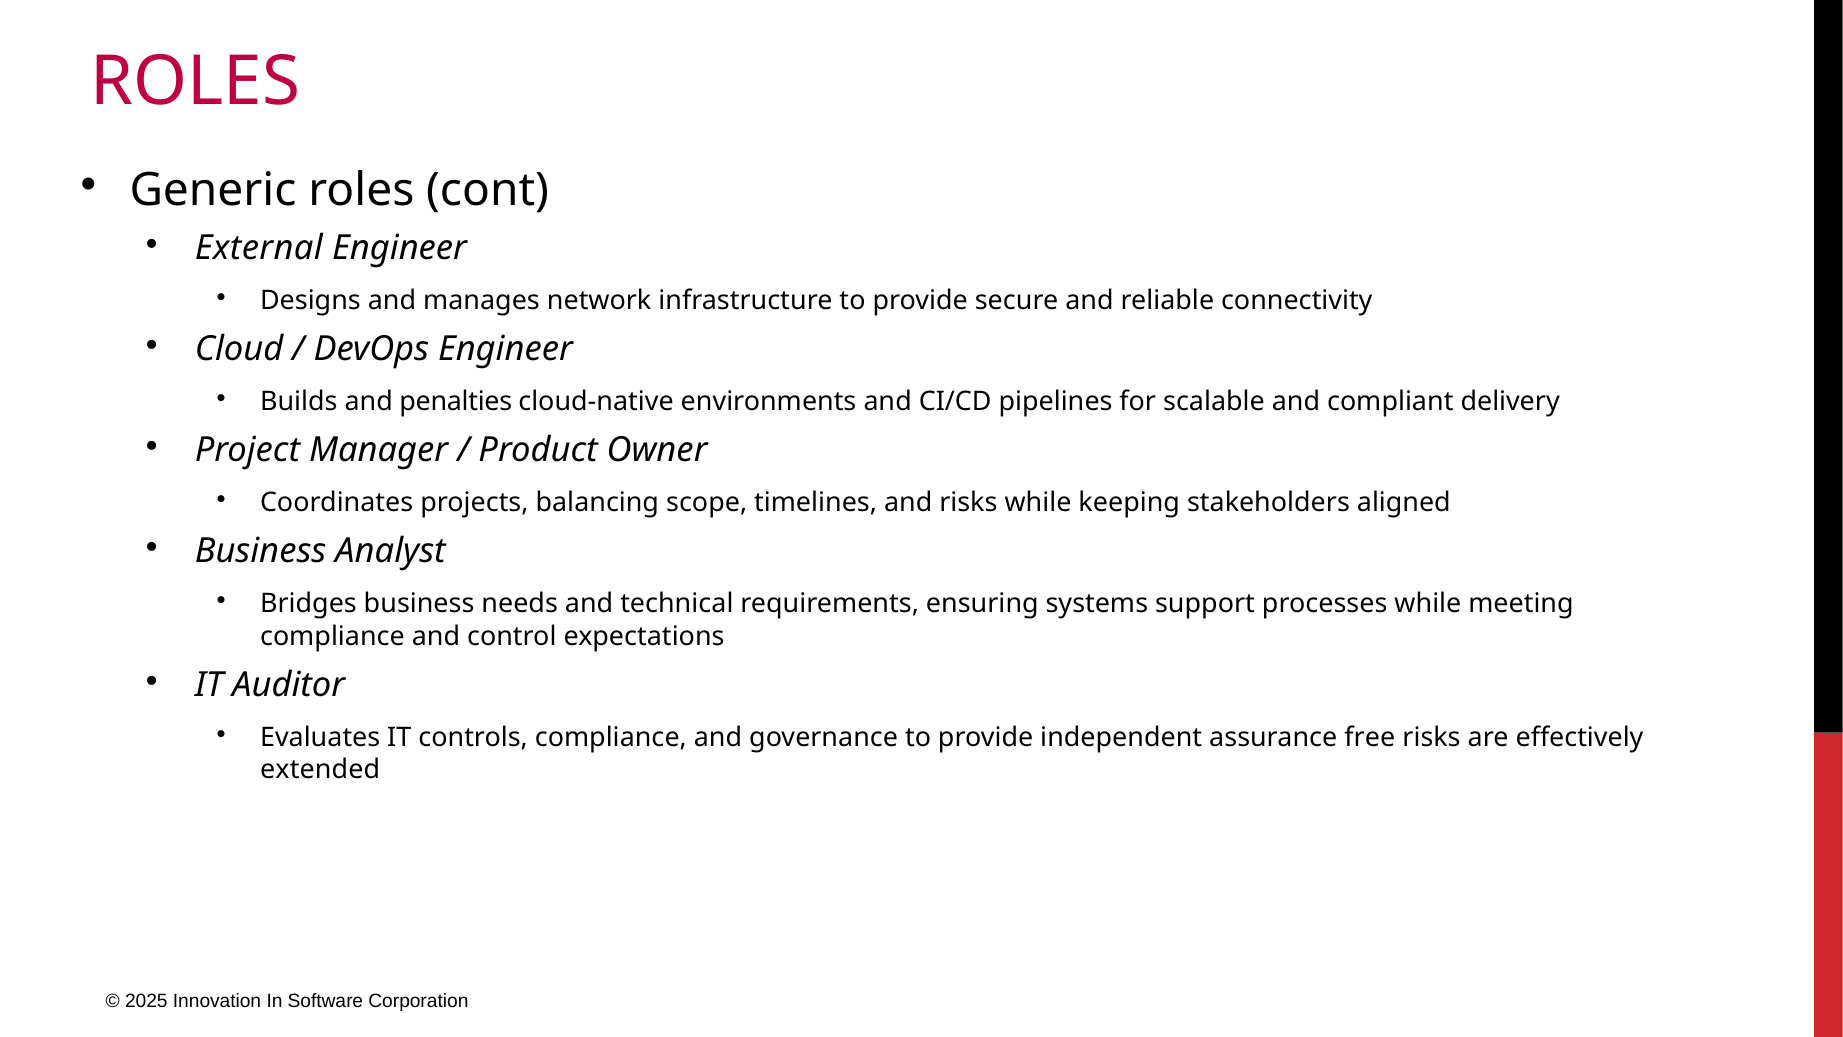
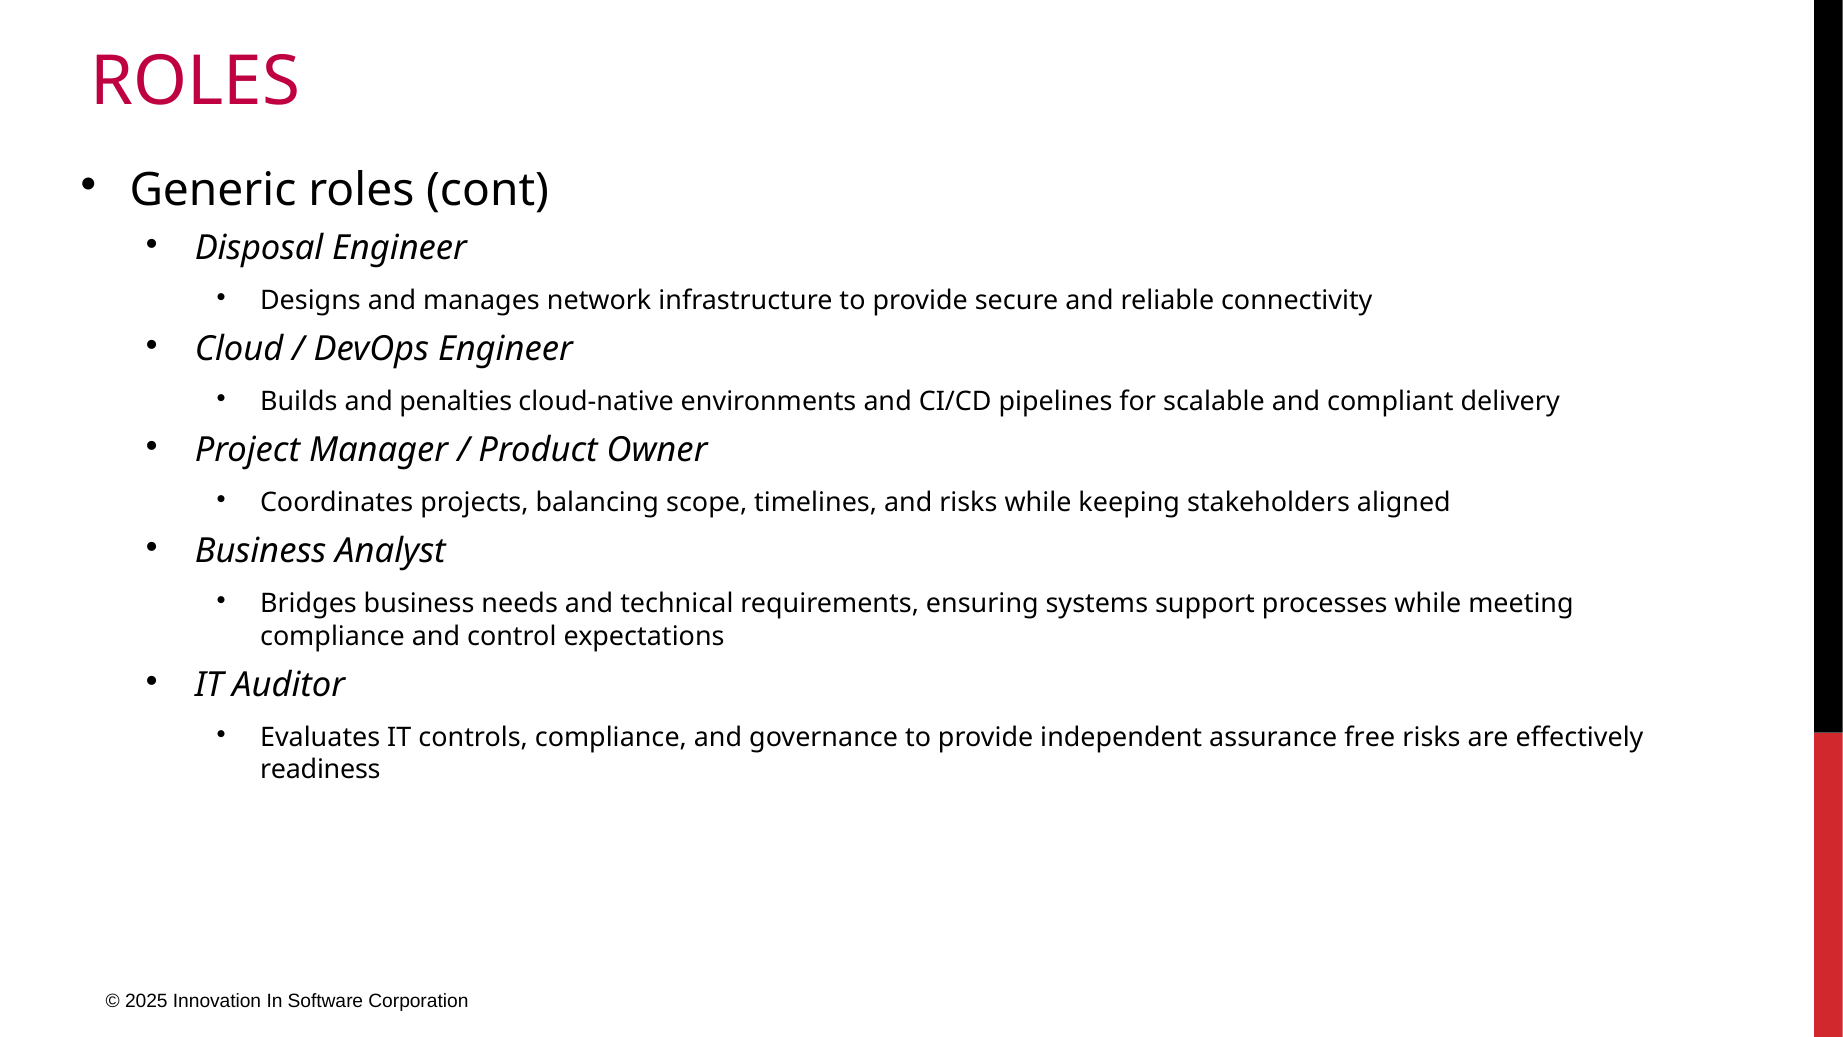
External: External -> Disposal
extended: extended -> readiness
